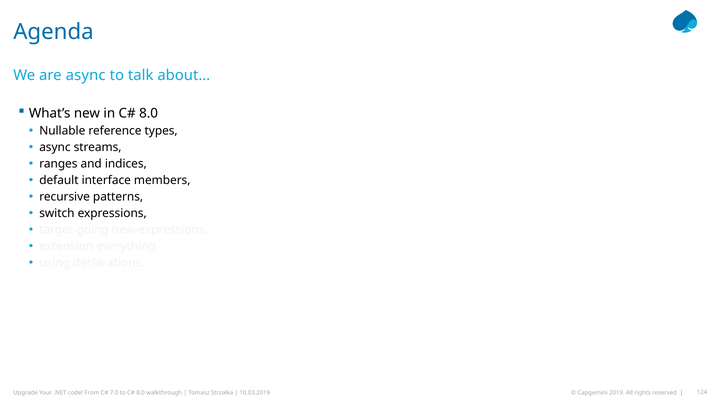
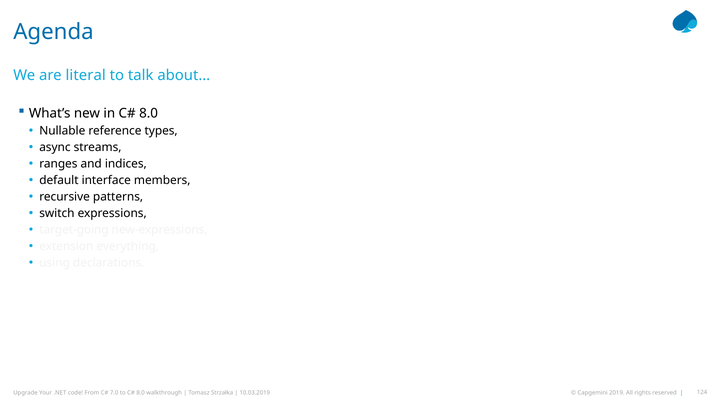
are async: async -> literal
